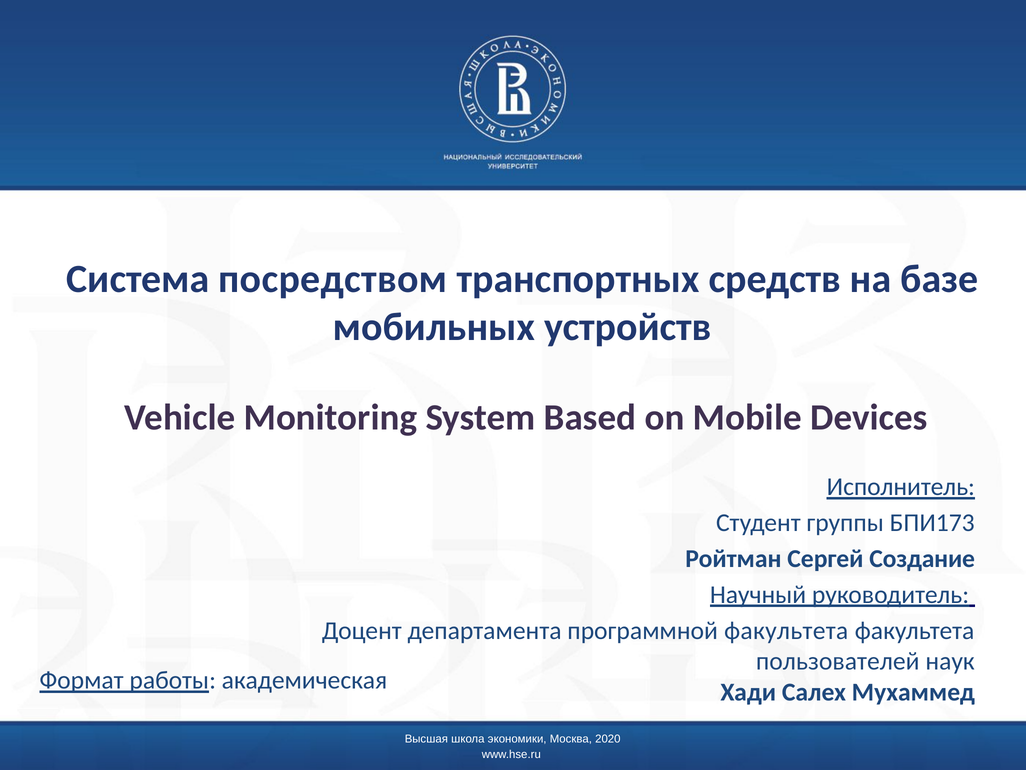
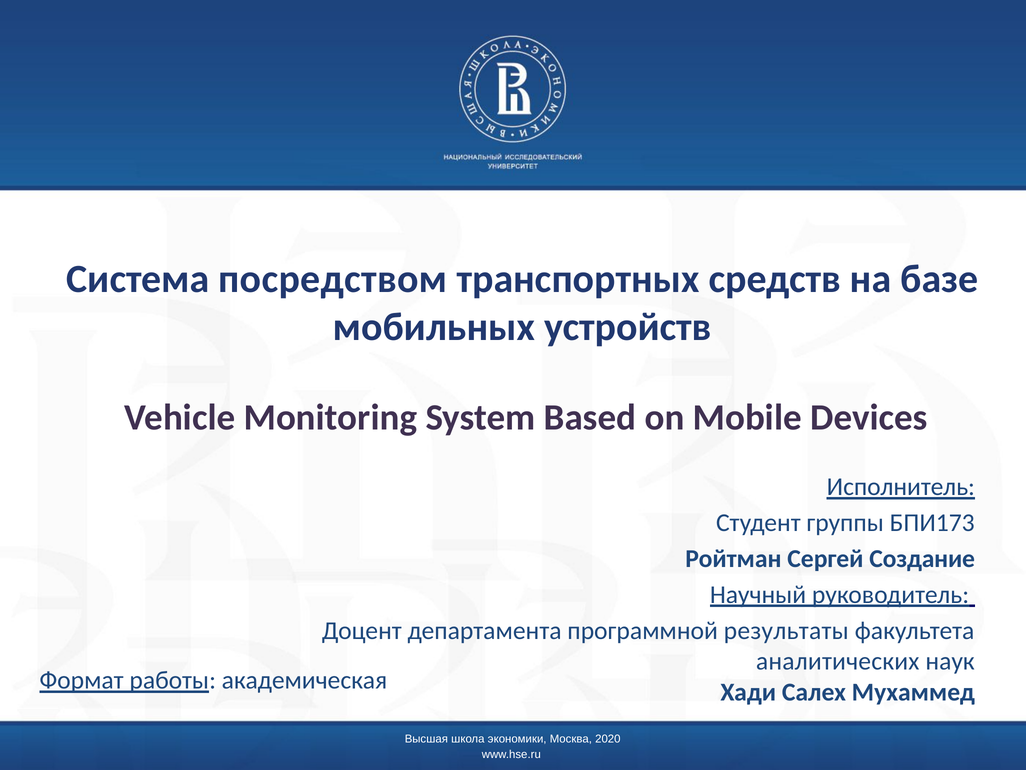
программной факультета: факультета -> результаты
пользователей: пользователей -> аналитических
